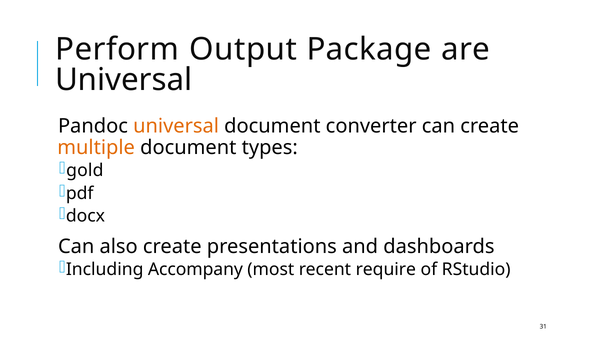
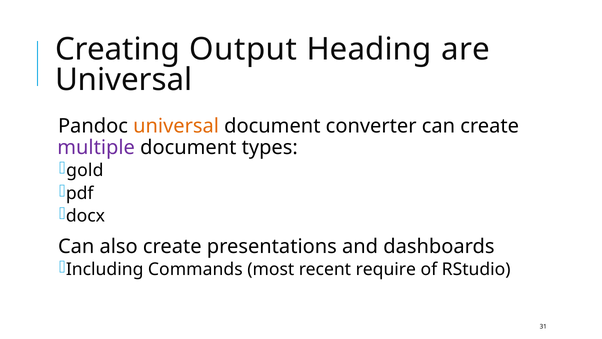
Perform: Perform -> Creating
Package: Package -> Heading
multiple colour: orange -> purple
Accompany: Accompany -> Commands
